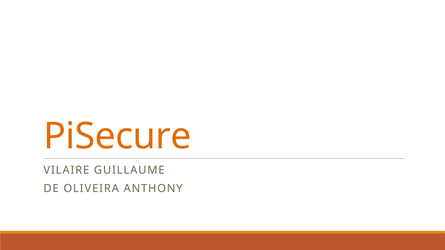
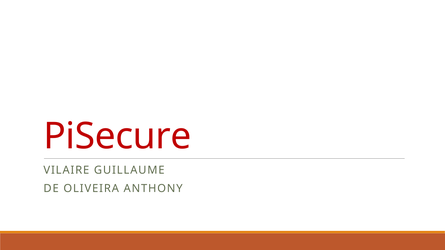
PiSecure colour: orange -> red
